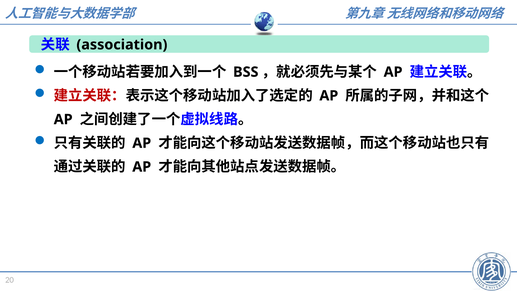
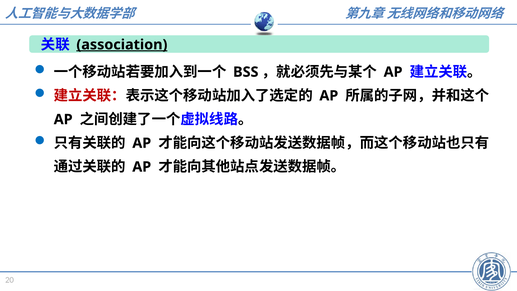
association underline: none -> present
